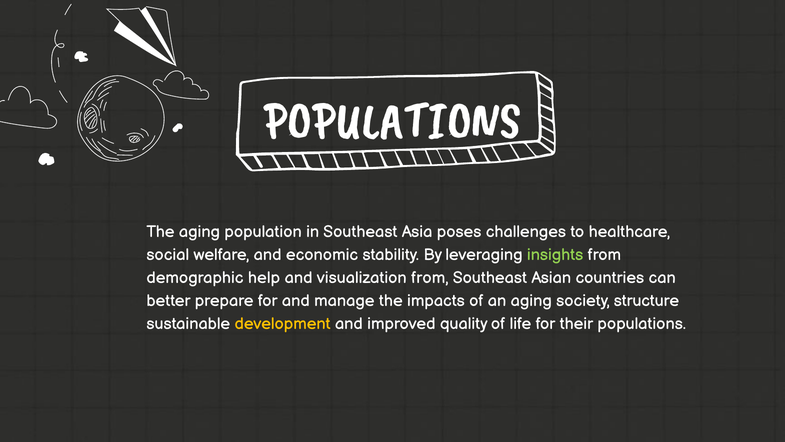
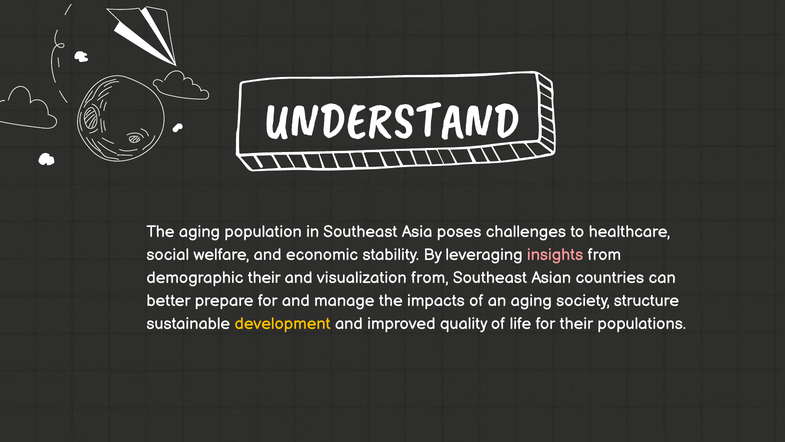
POPULATIONS at (393, 120): POPULATIONS -> UNDERSTAND
insights colour: light green -> pink
demographic help: help -> their
